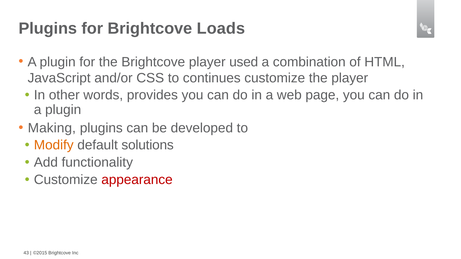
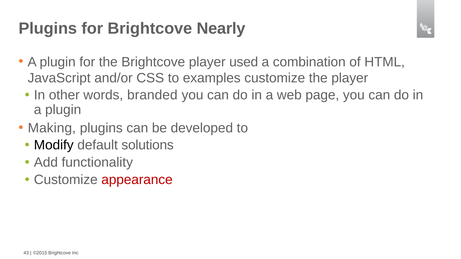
Loads: Loads -> Nearly
continues: continues -> examples
provides: provides -> branded
Modify colour: orange -> black
